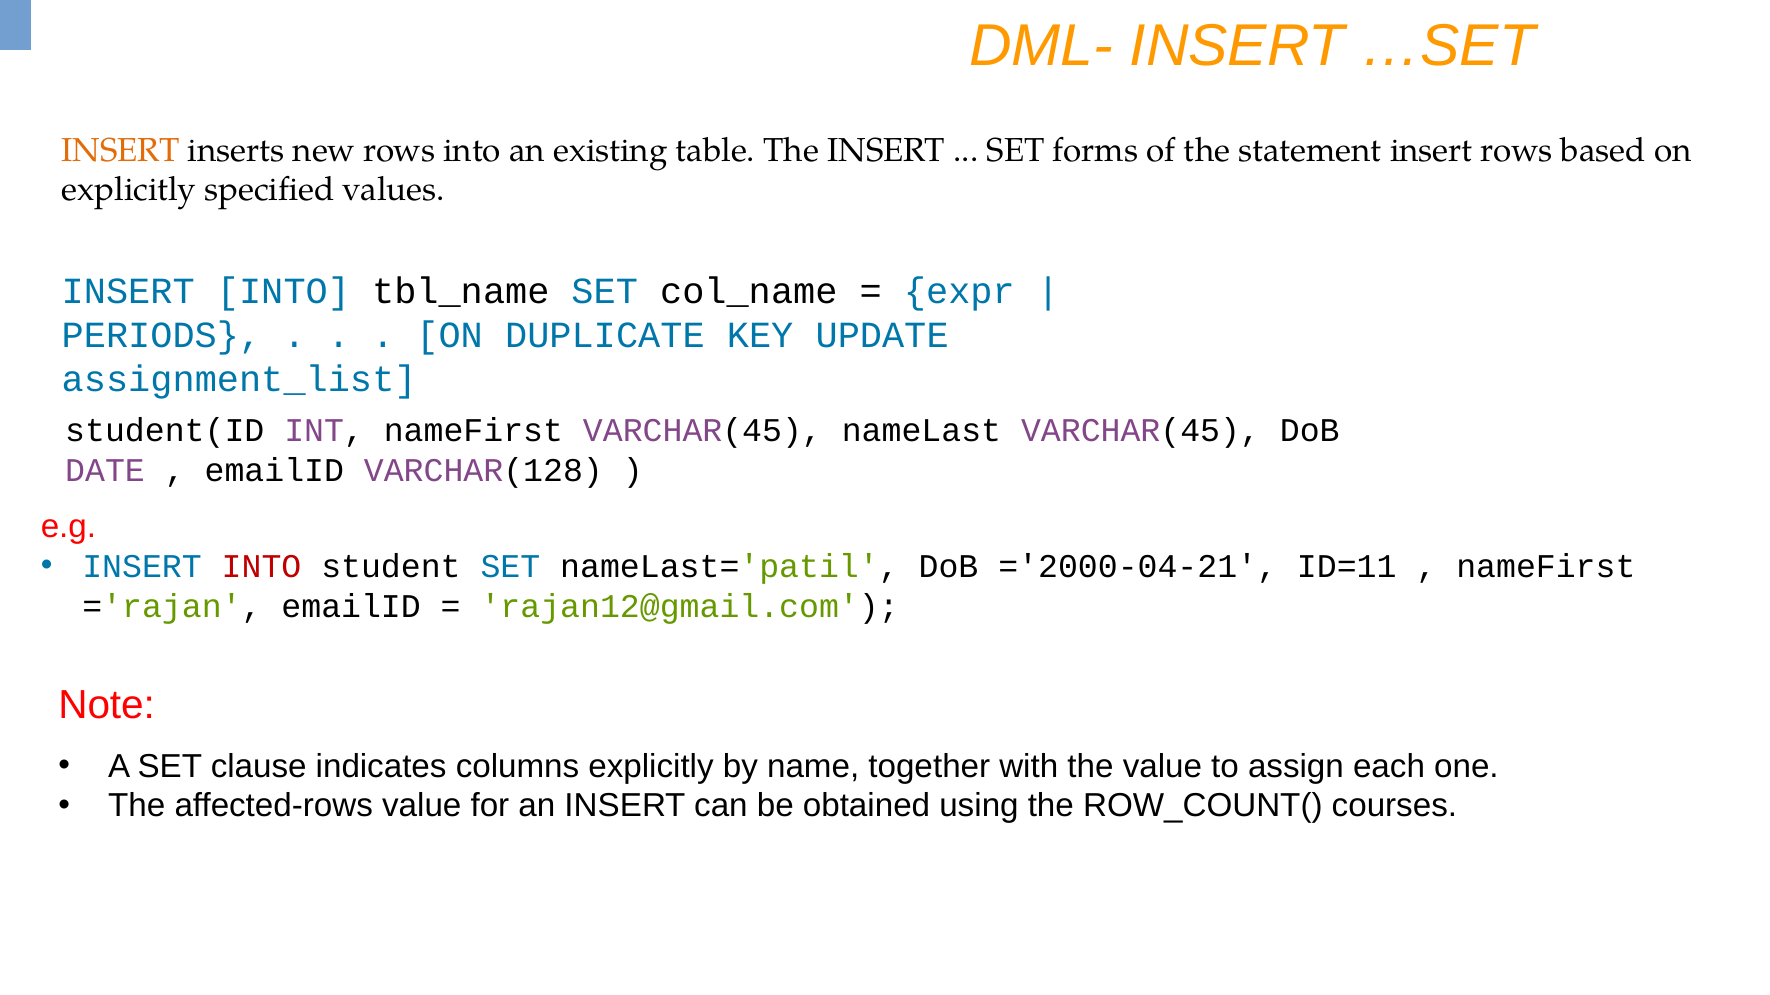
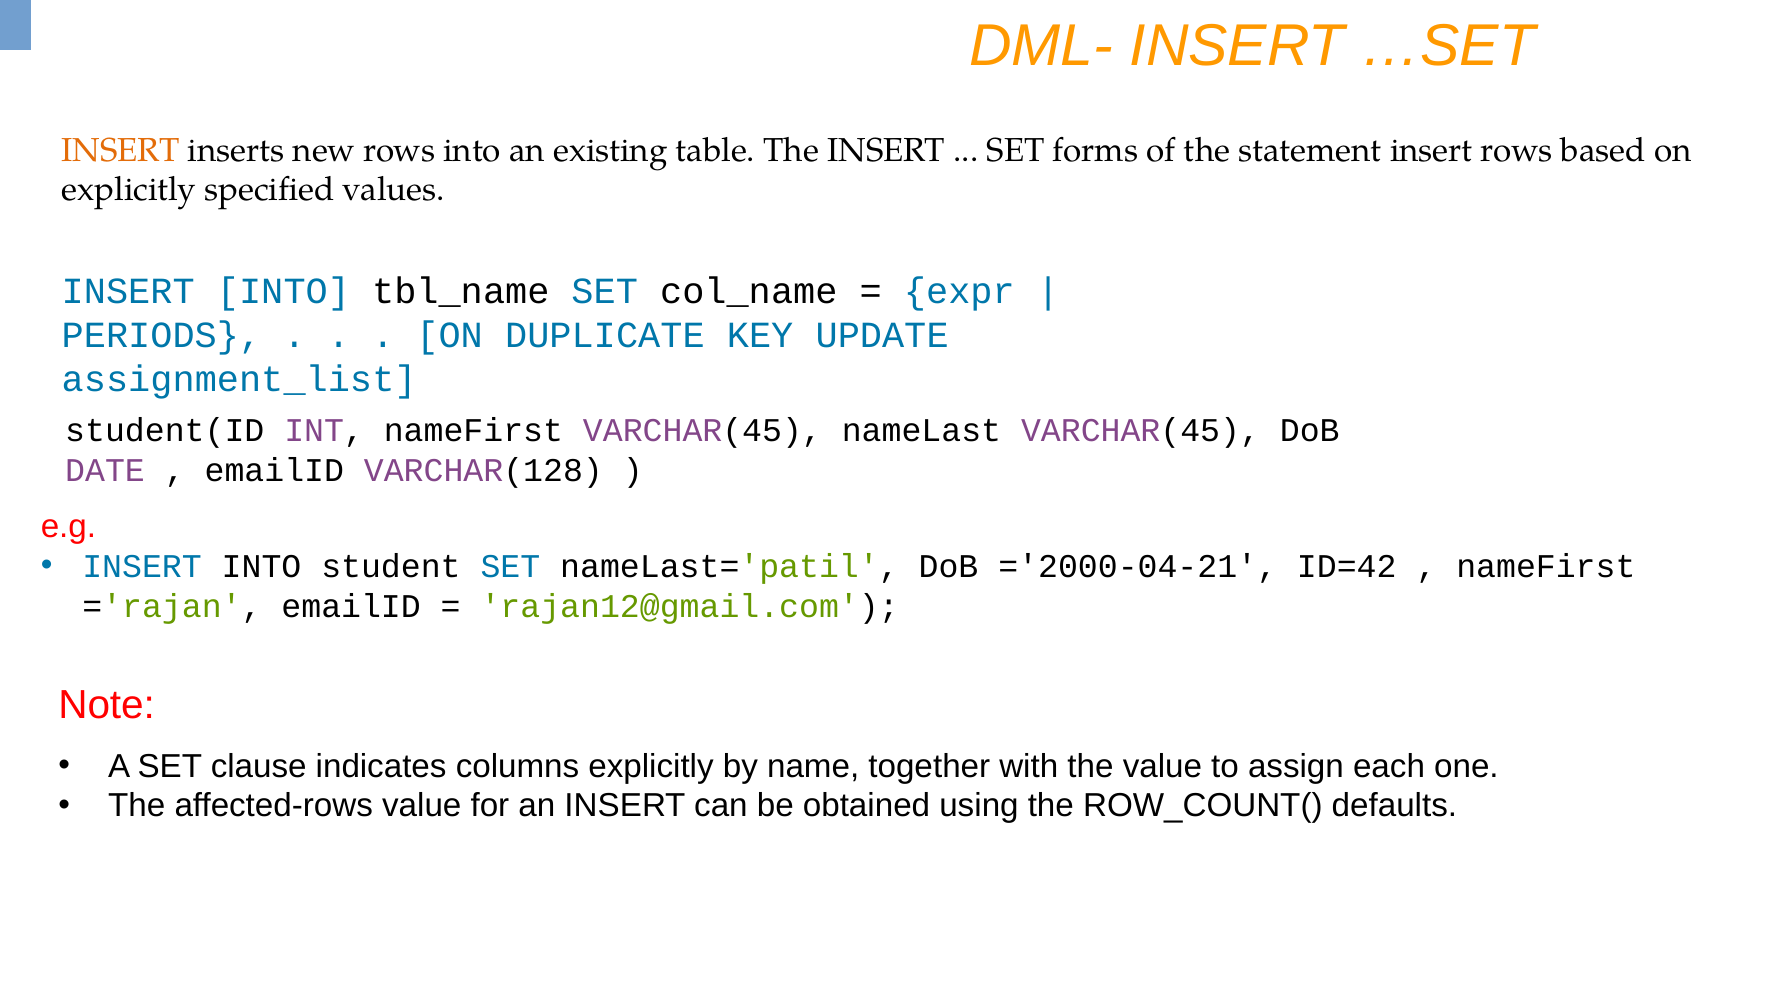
INTO at (262, 567) colour: red -> black
ID=11: ID=11 -> ID=42
courses: courses -> defaults
